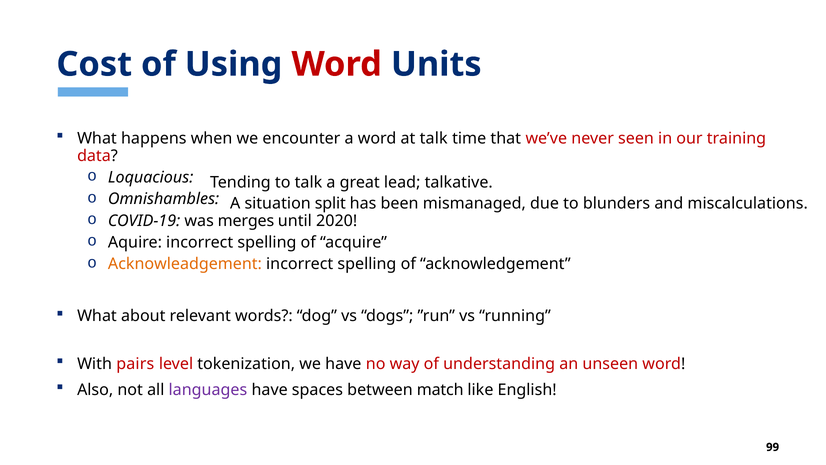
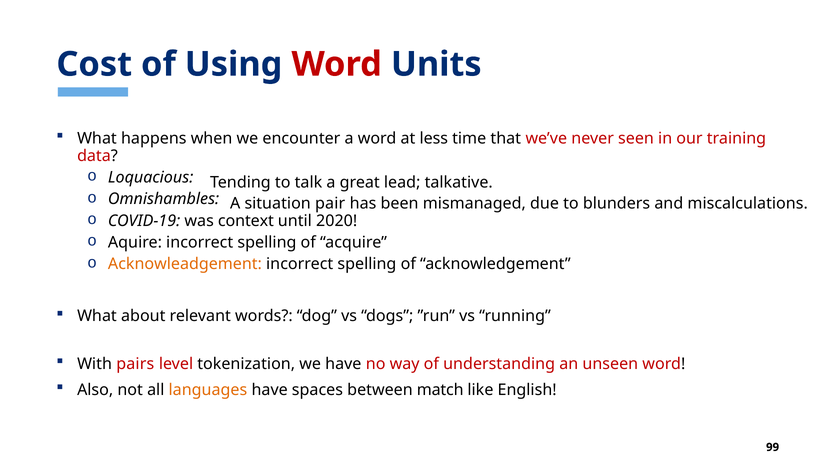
at talk: talk -> less
split: split -> pair
merges: merges -> context
languages colour: purple -> orange
